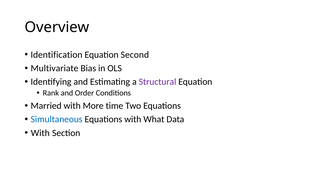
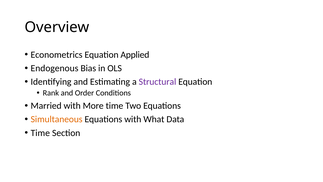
Identification: Identification -> Econometrics
Second: Second -> Applied
Multivariate: Multivariate -> Endogenous
Simultaneous colour: blue -> orange
With at (40, 133): With -> Time
